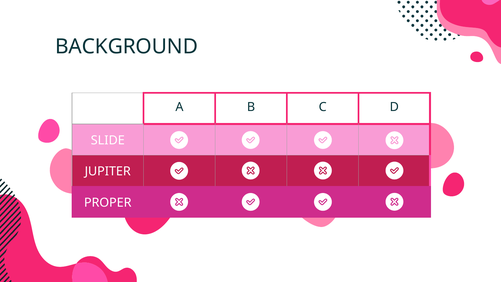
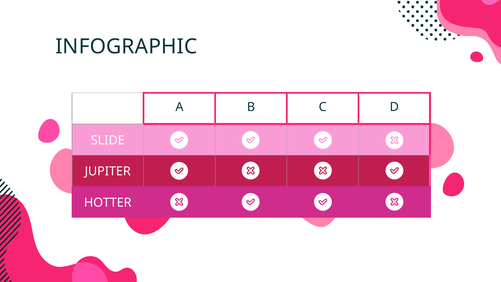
BACKGROUND: BACKGROUND -> INFOGRAPHIC
PROPER: PROPER -> HOTTER
